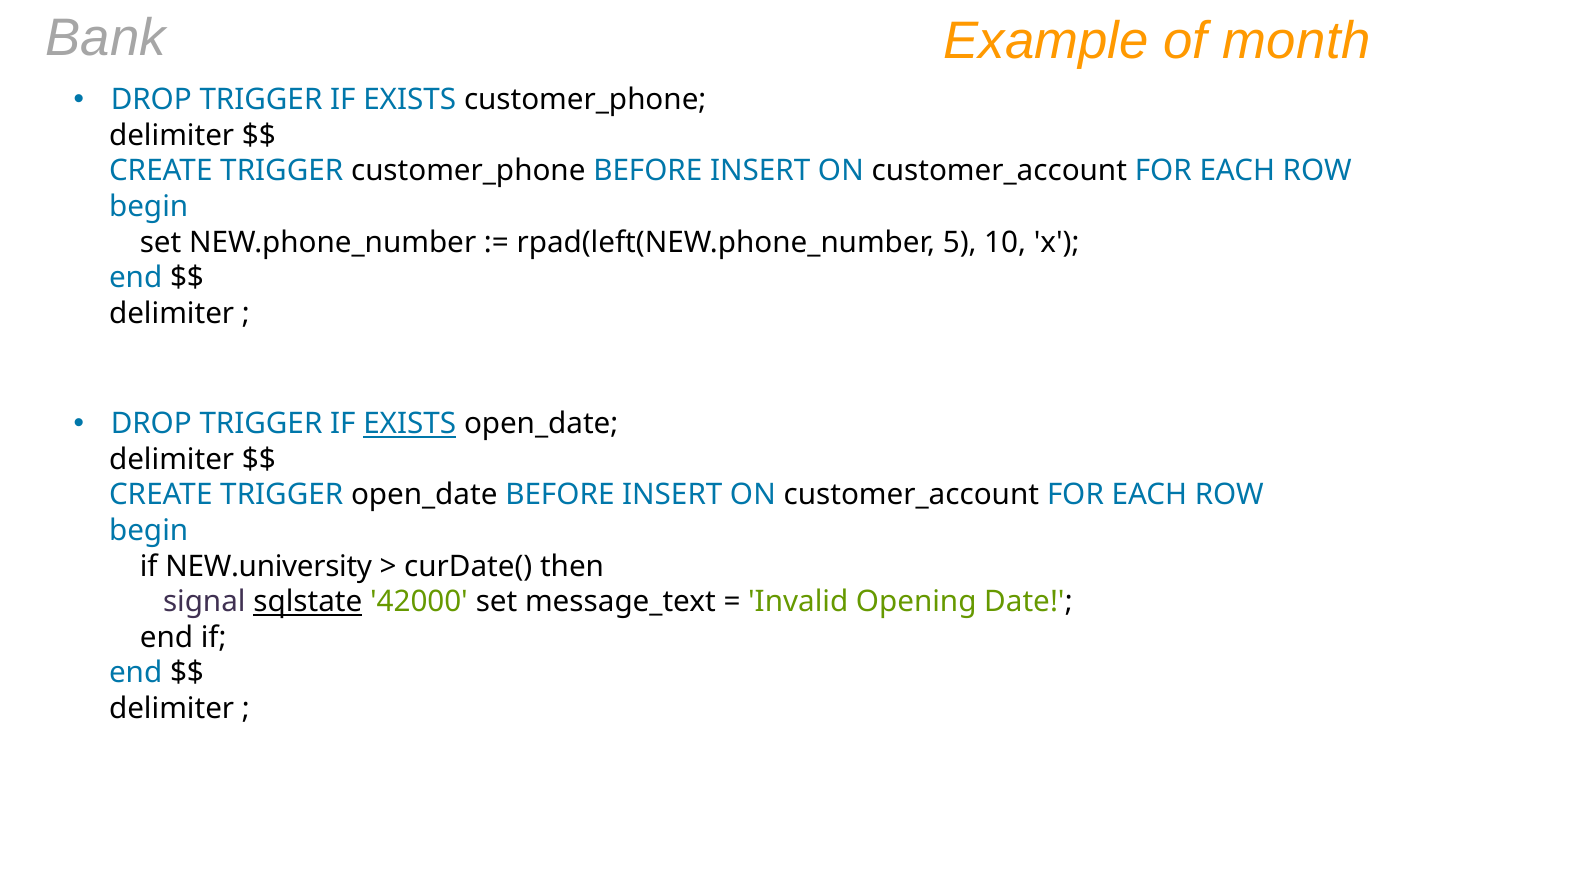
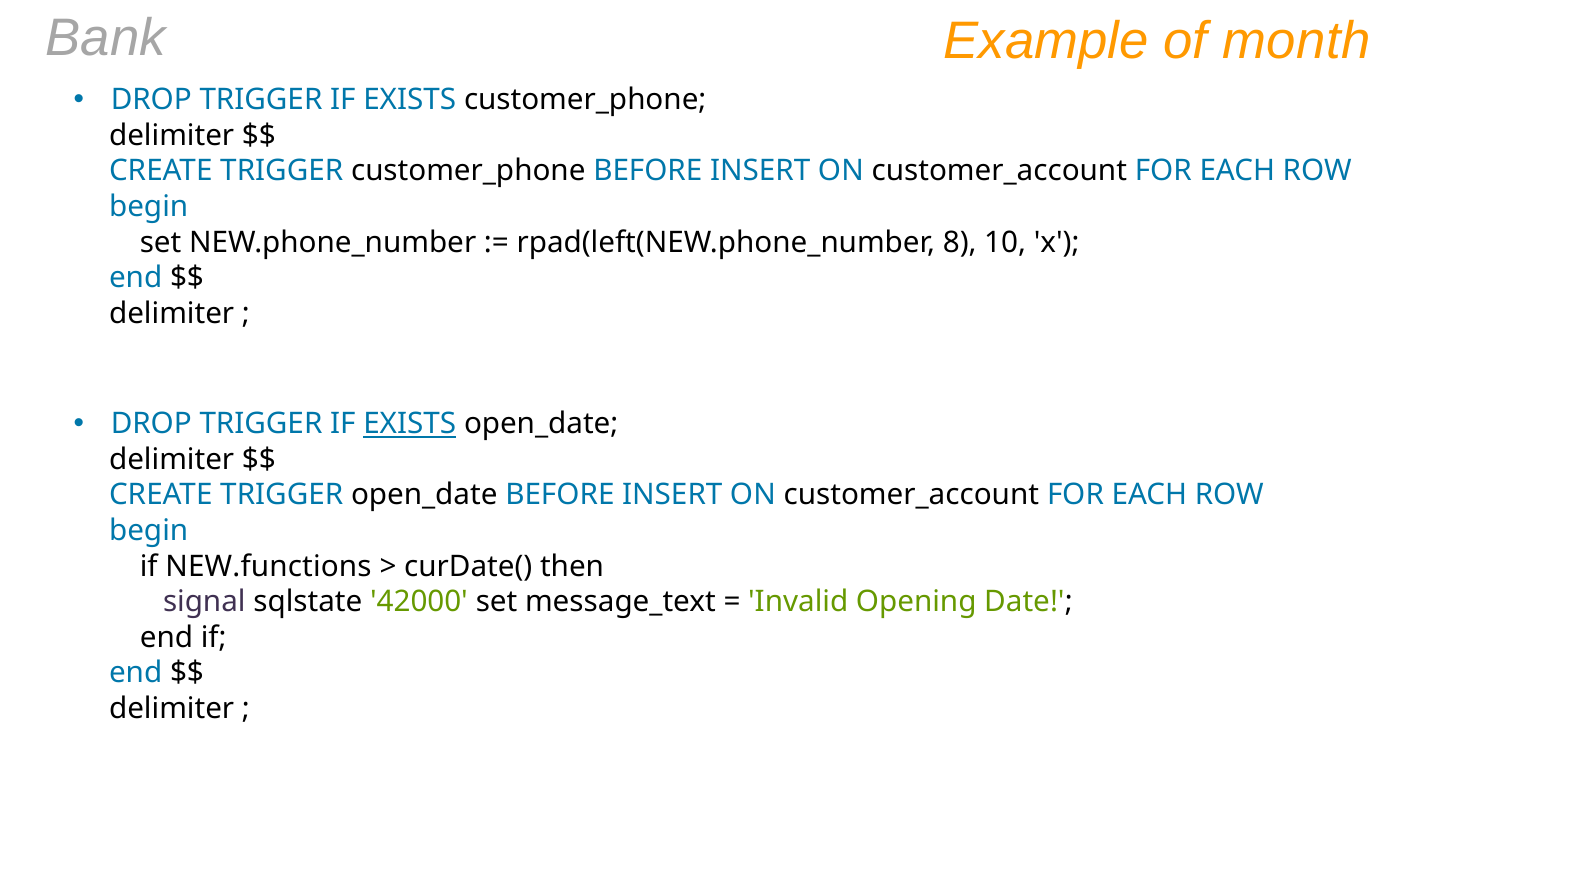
5: 5 -> 8
NEW.university: NEW.university -> NEW.functions
sqlstate underline: present -> none
